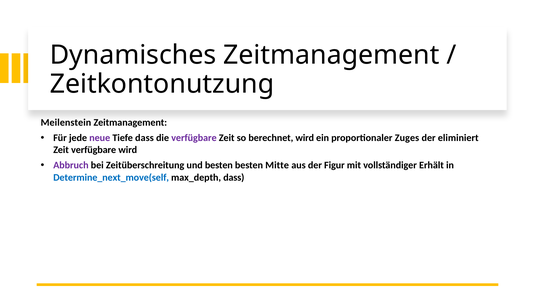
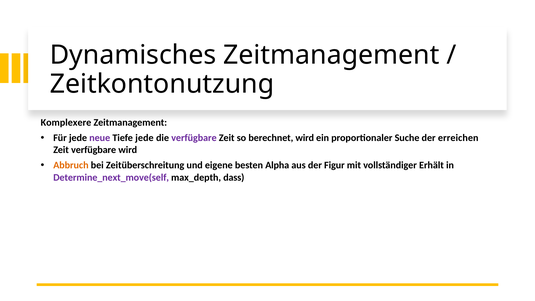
Meilenstein: Meilenstein -> Komplexere
Tiefe dass: dass -> jede
Zuges: Zuges -> Suche
eliminiert: eliminiert -> erreichen
Abbruch colour: purple -> orange
und besten: besten -> eigene
Mitte: Mitte -> Alpha
Determine_next_move(self colour: blue -> purple
